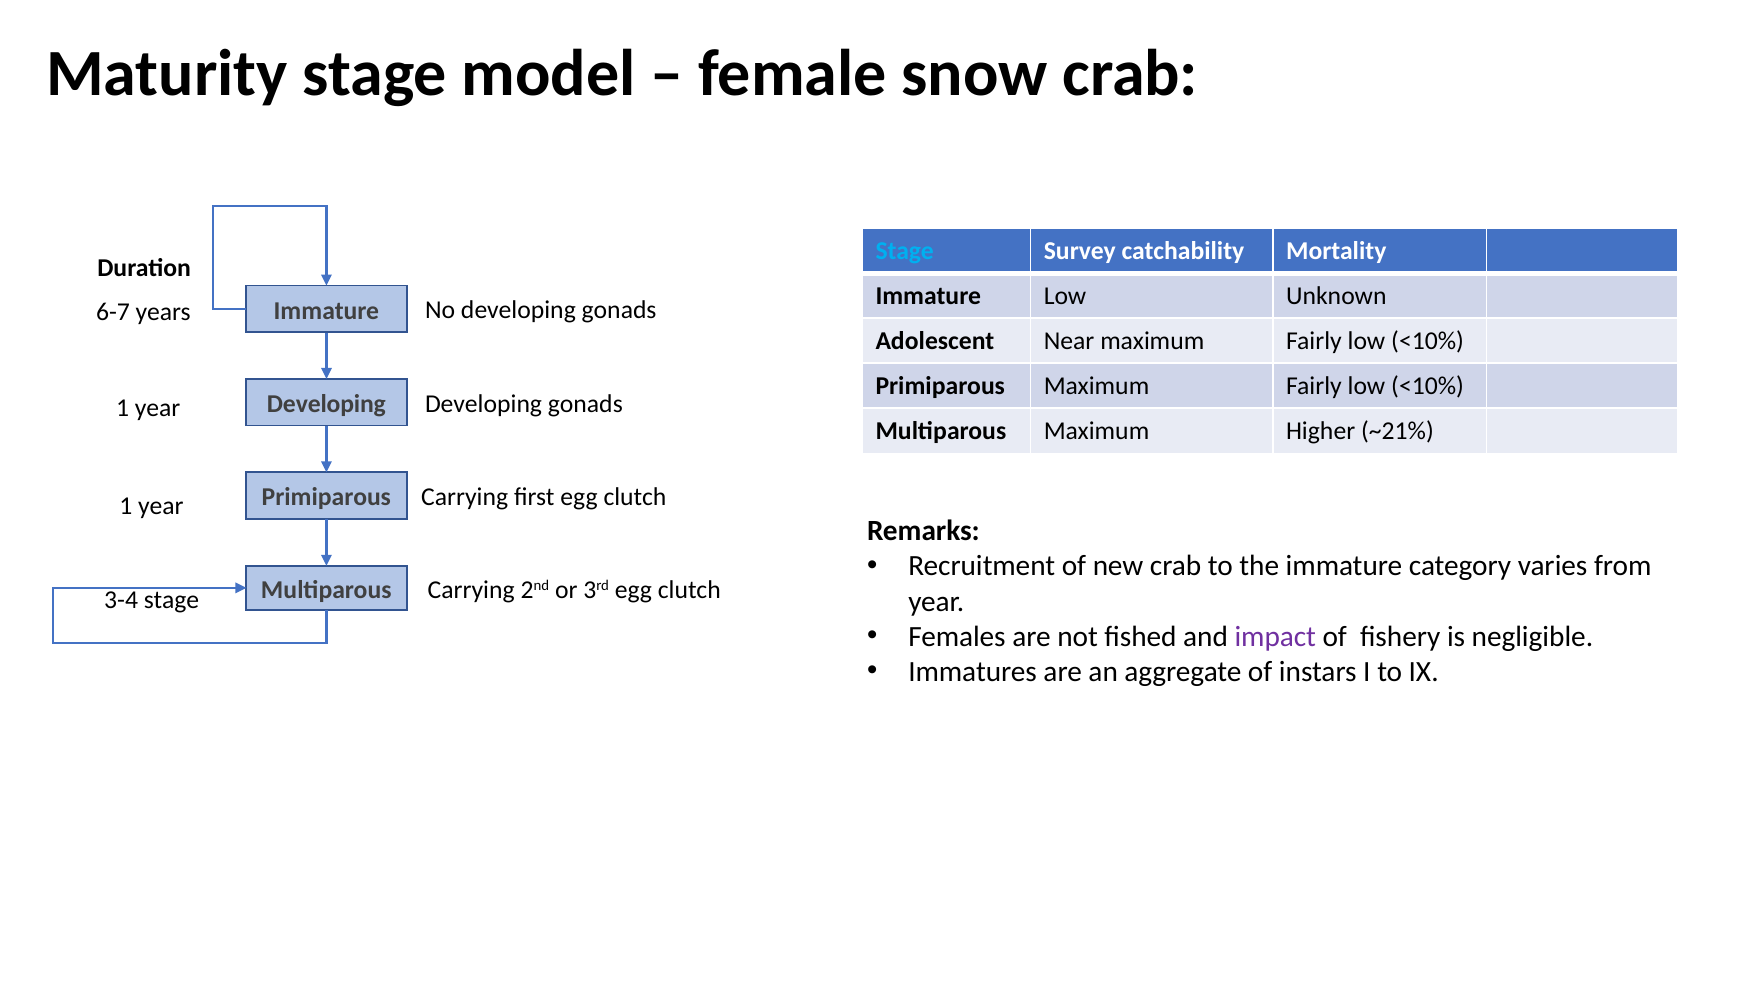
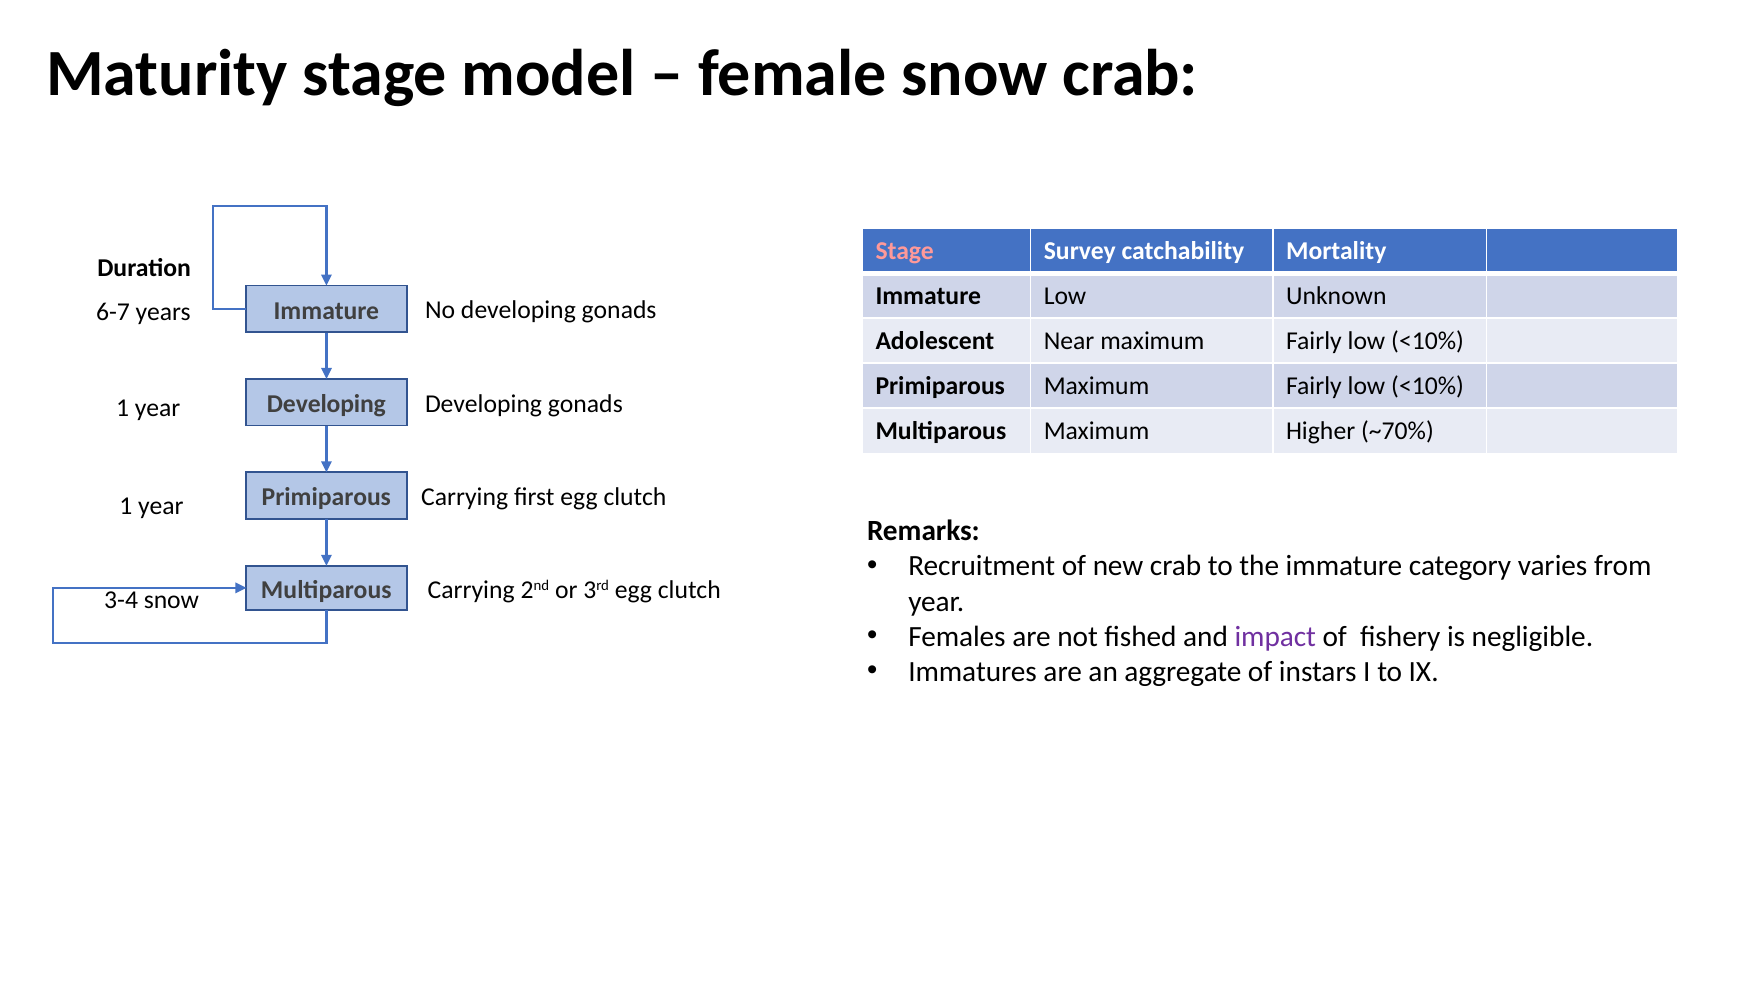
Stage at (905, 251) colour: light blue -> pink
~21%: ~21% -> ~70%
3-4 stage: stage -> snow
